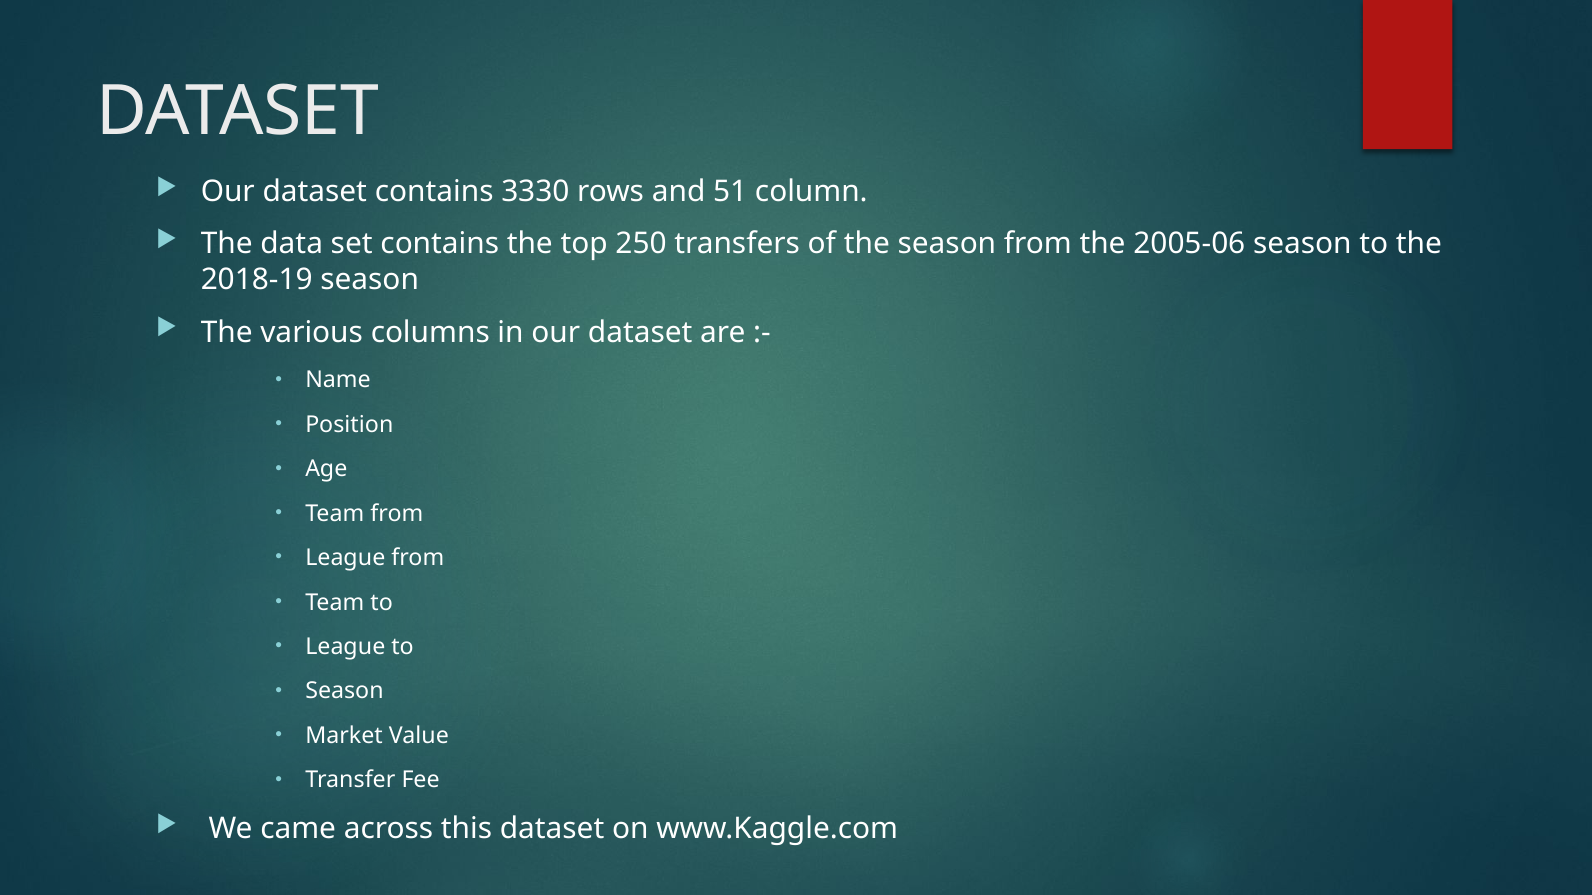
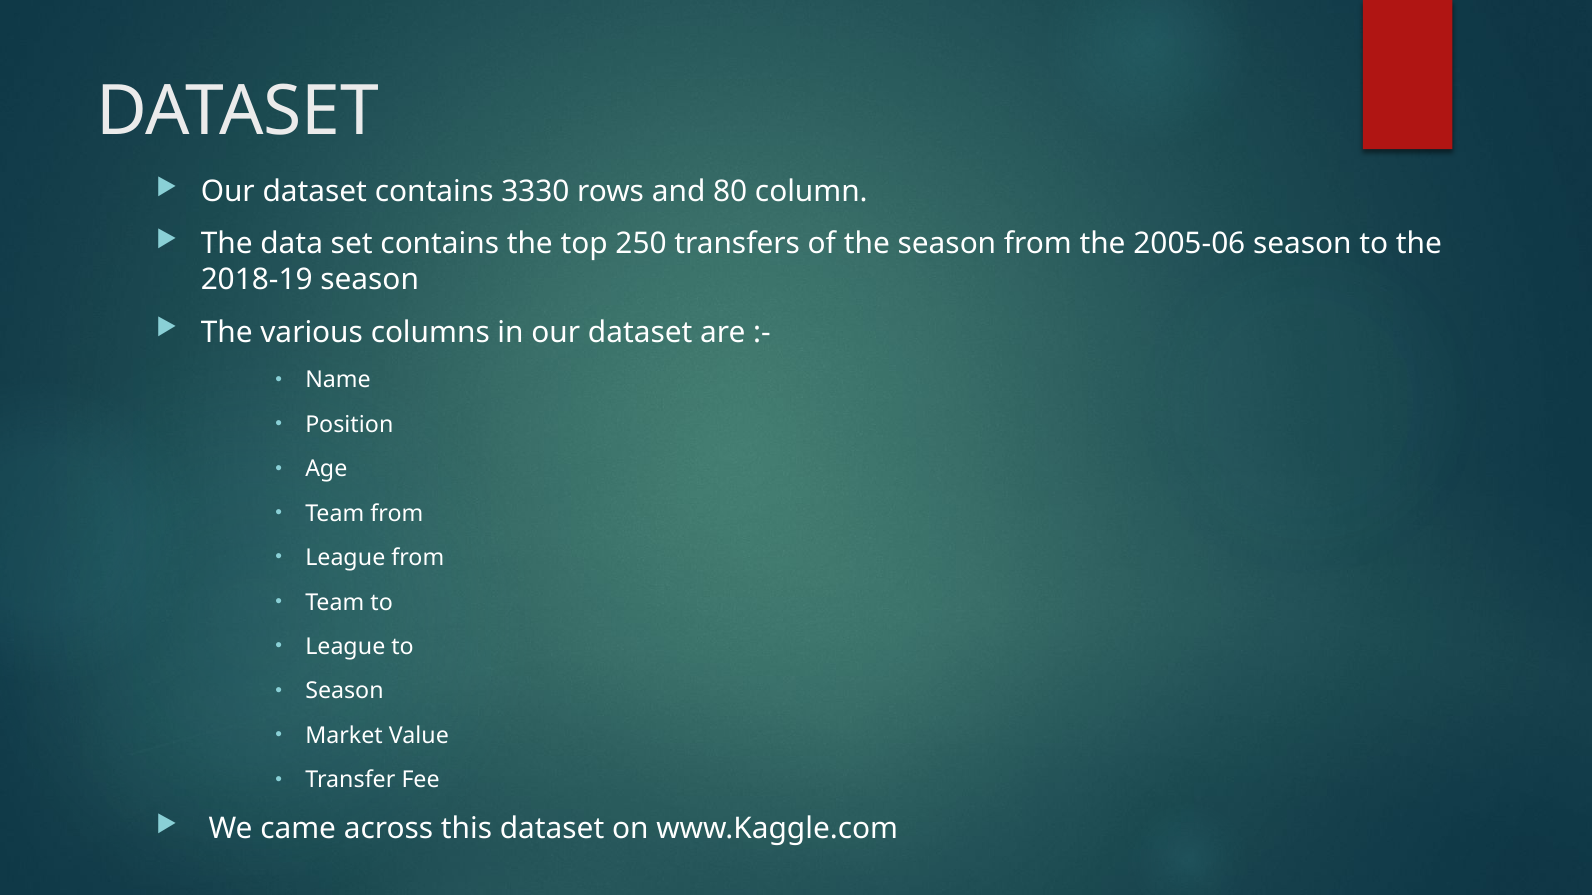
51: 51 -> 80
